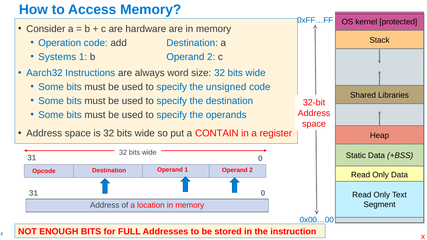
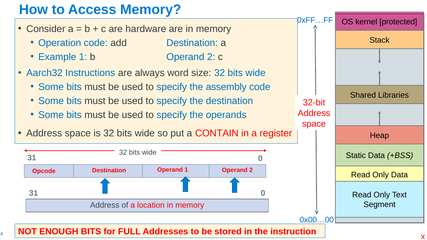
Systems: Systems -> Example
unsigned: unsigned -> assembly
